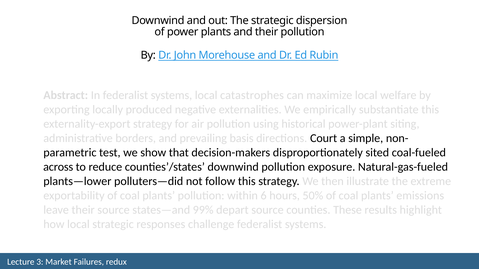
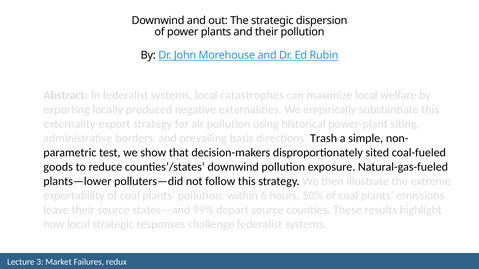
Court: Court -> Trash
across: across -> goods
